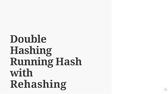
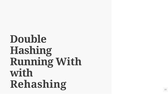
Running Hash: Hash -> With
